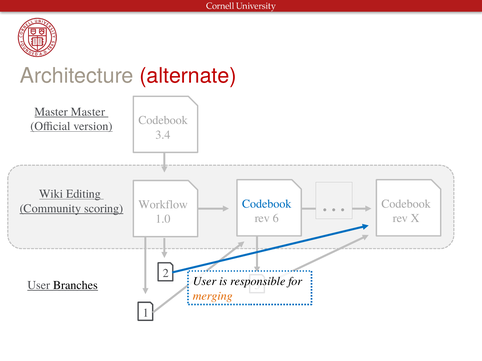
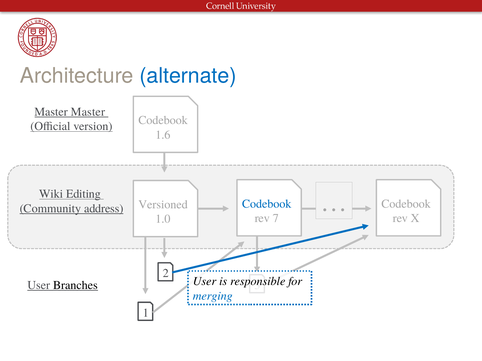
alternate colour: red -> blue
3.4: 3.4 -> 1.6
Workflow: Workflow -> Versioned
scoring: scoring -> address
6: 6 -> 7
merging colour: orange -> blue
